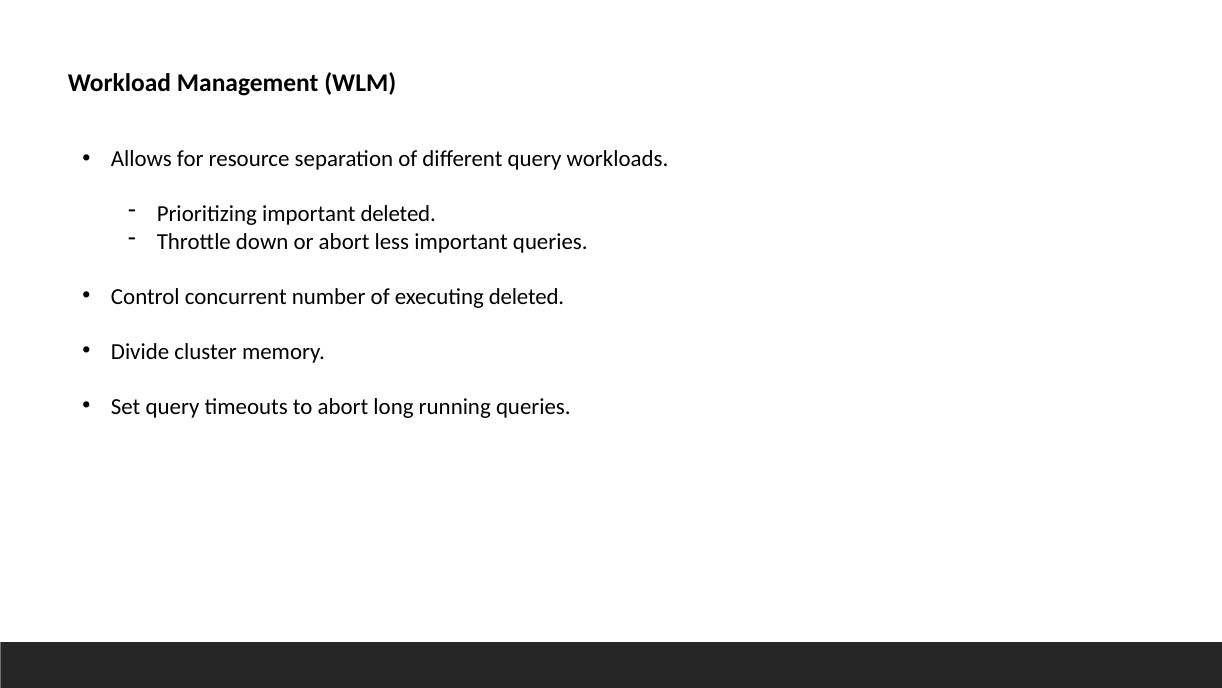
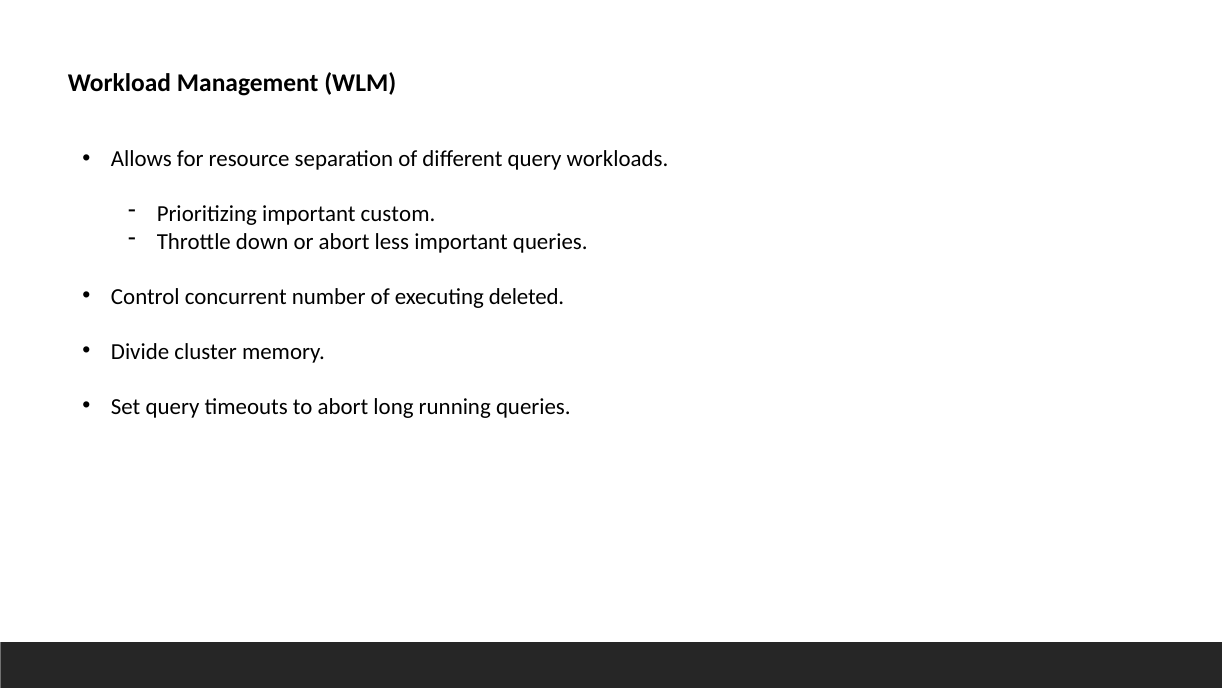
important deleted: deleted -> custom
